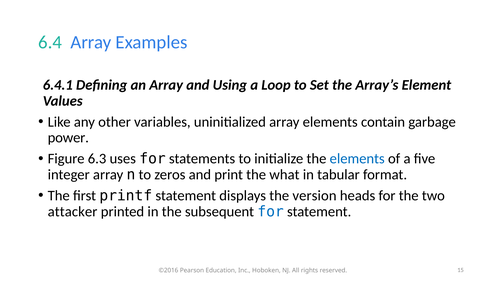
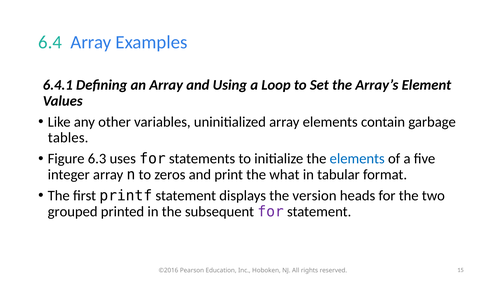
power: power -> tables
attacker: attacker -> grouped
for at (271, 211) colour: blue -> purple
